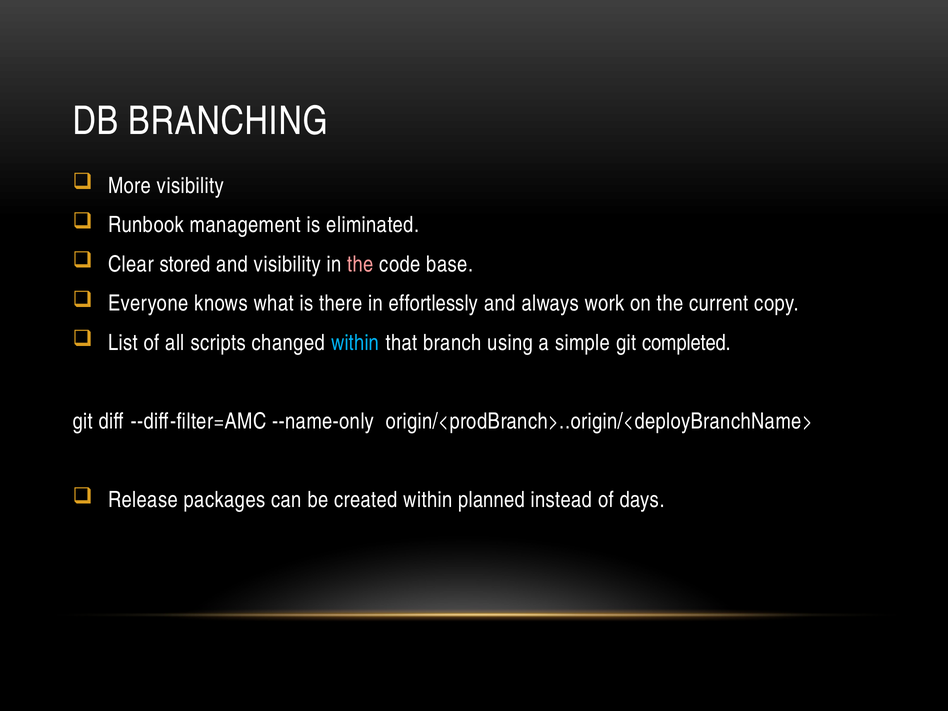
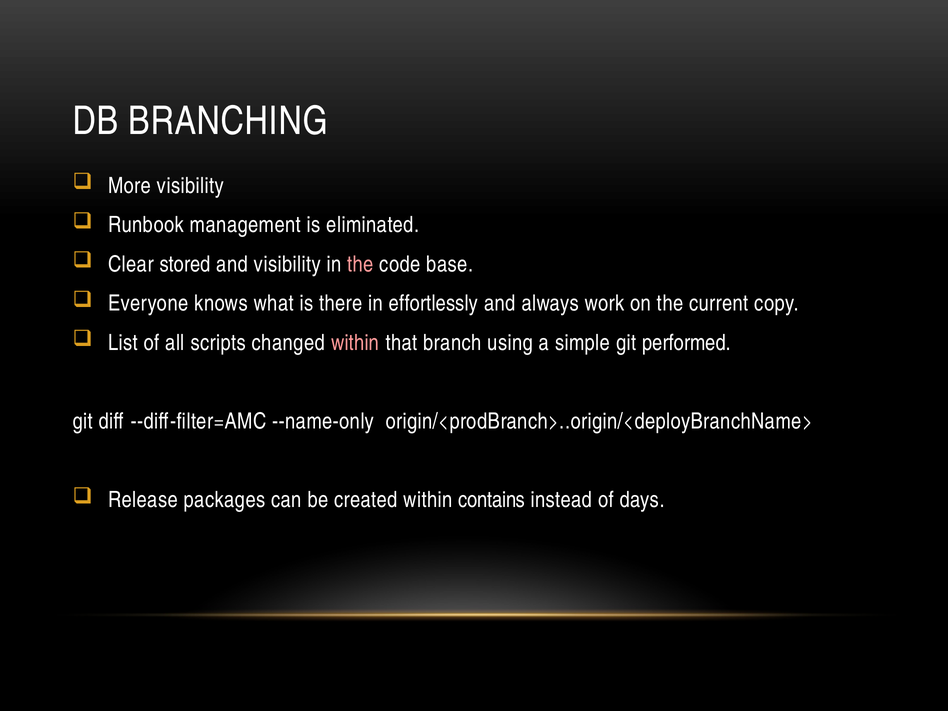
within at (355, 343) colour: light blue -> pink
completed: completed -> performed
planned: planned -> contains
